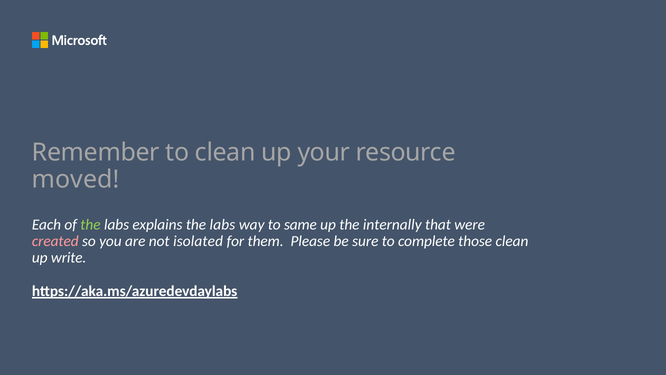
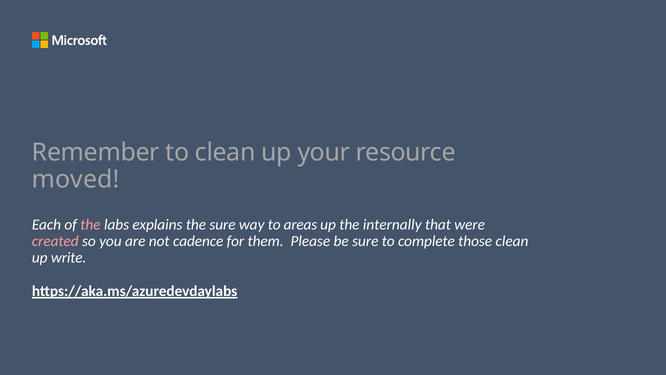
the at (90, 225) colour: light green -> pink
explains the labs: labs -> sure
same: same -> areas
isolated: isolated -> cadence
